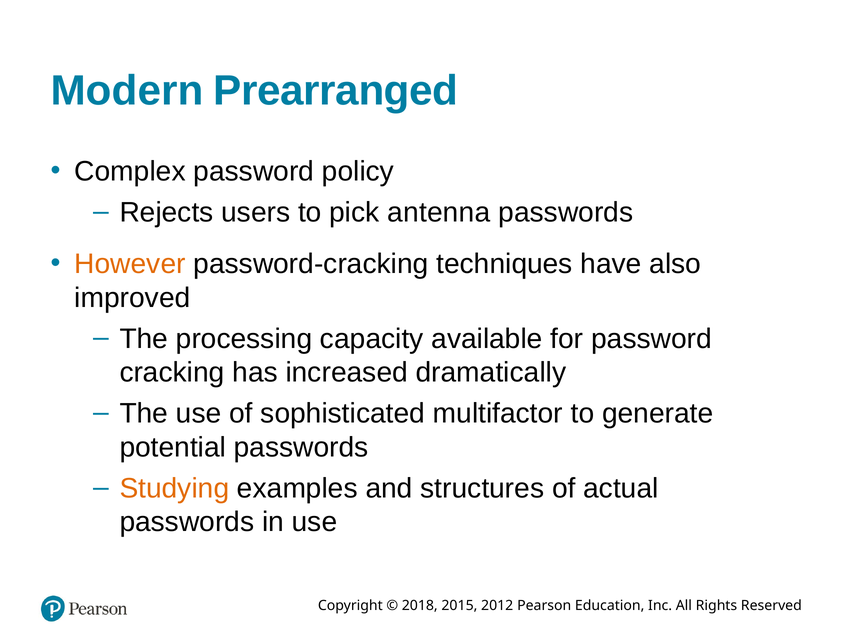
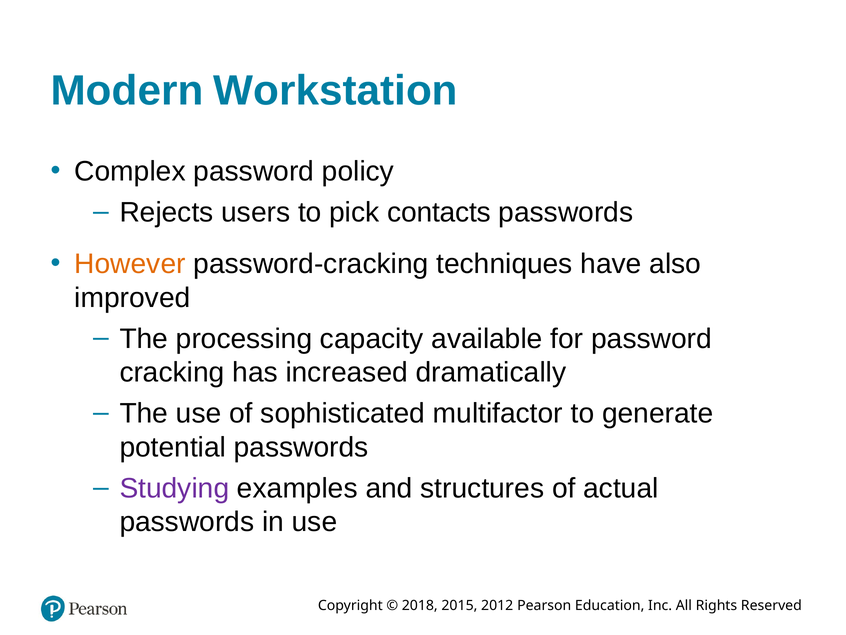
Prearranged: Prearranged -> Workstation
antenna: antenna -> contacts
Studying colour: orange -> purple
